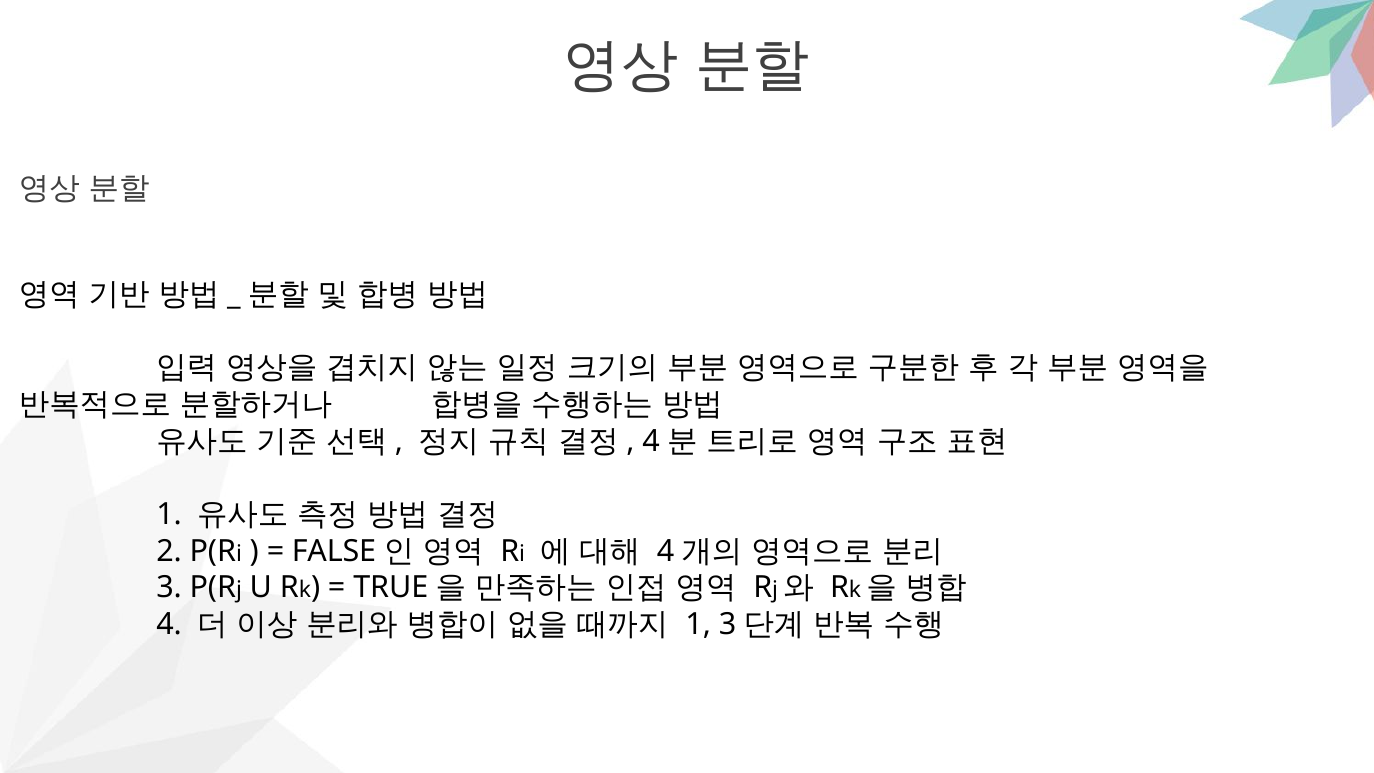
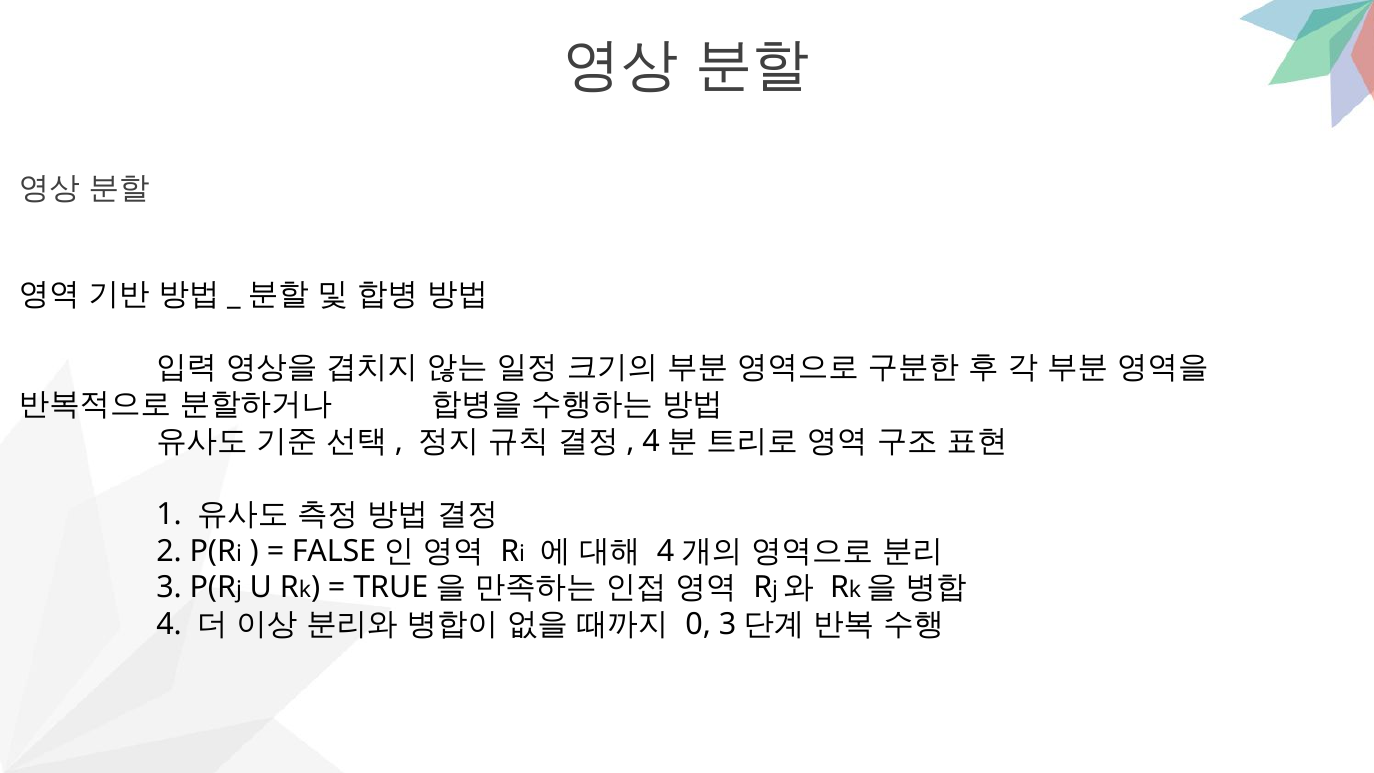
1 at (698, 624): 1 -> 0
